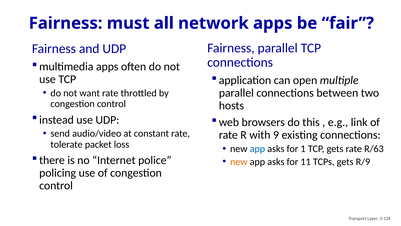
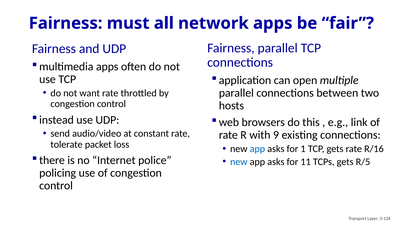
R/63: R/63 -> R/16
new at (239, 161) colour: orange -> blue
R/9: R/9 -> R/5
